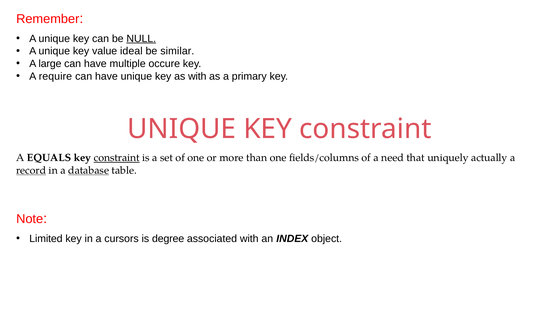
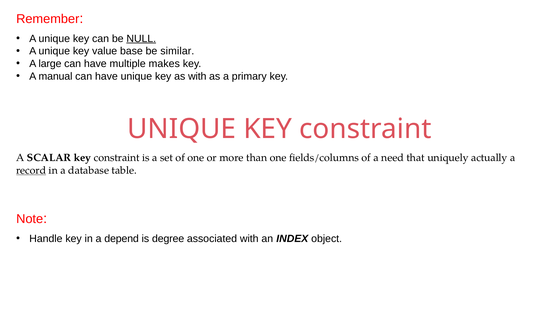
ideal: ideal -> base
occure: occure -> makes
require: require -> manual
EQUALS: EQUALS -> SCALAR
constraint at (117, 158) underline: present -> none
database underline: present -> none
Limited: Limited -> Handle
cursors: cursors -> depend
